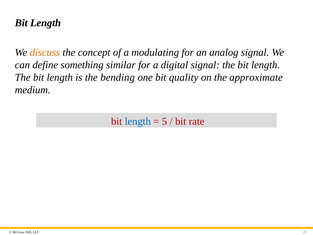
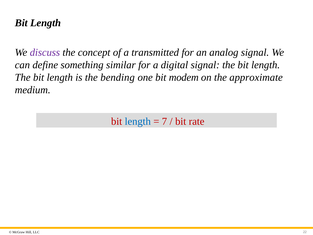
discuss colour: orange -> purple
modulating: modulating -> transmitted
quality: quality -> modem
5: 5 -> 7
